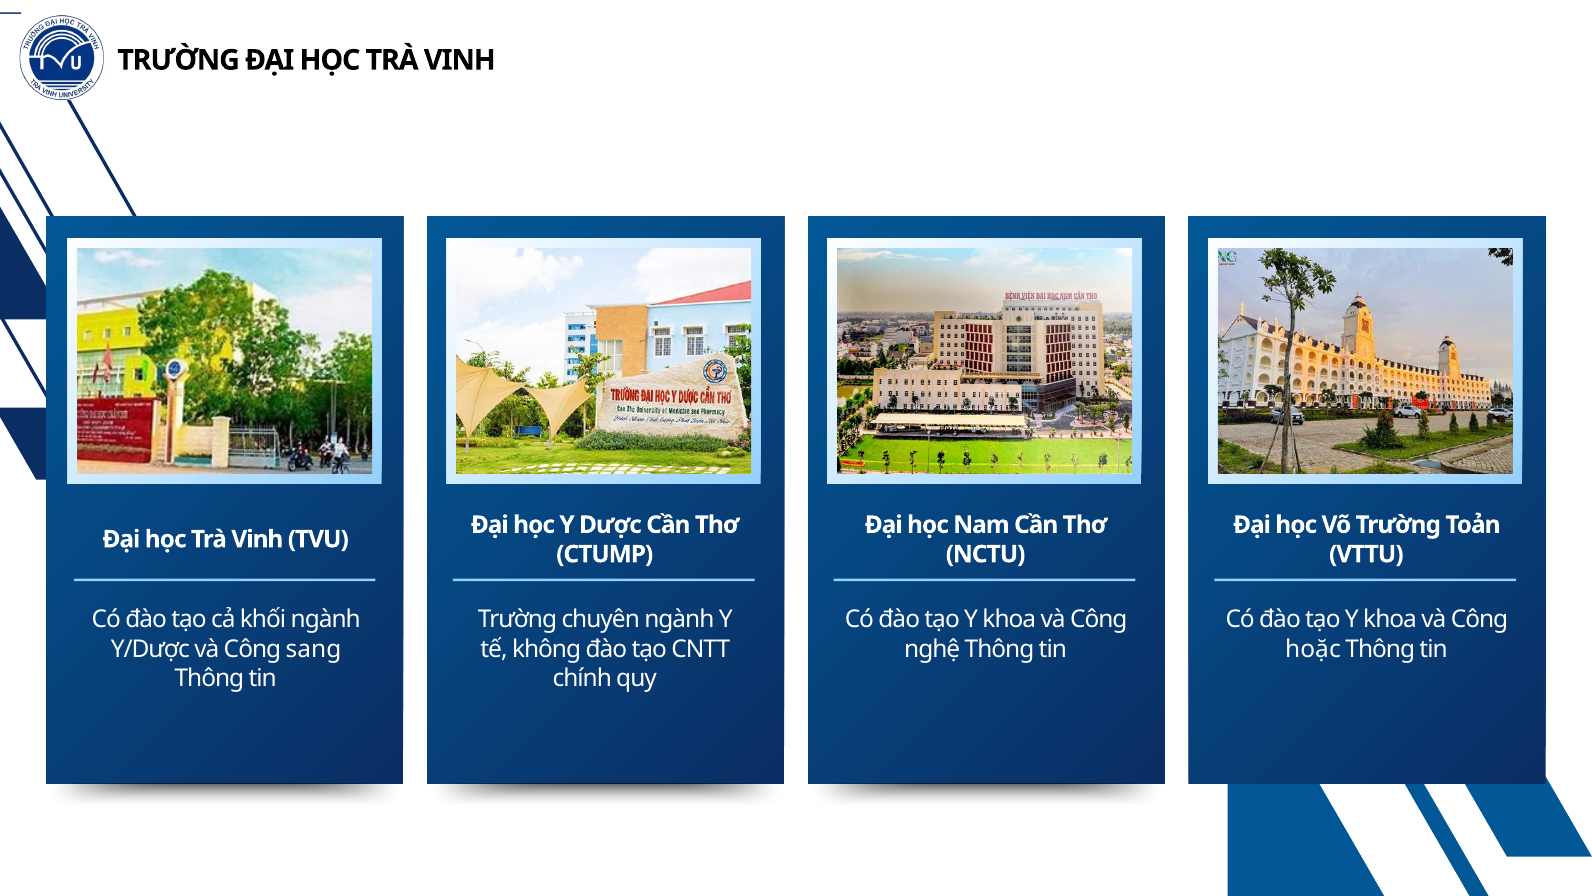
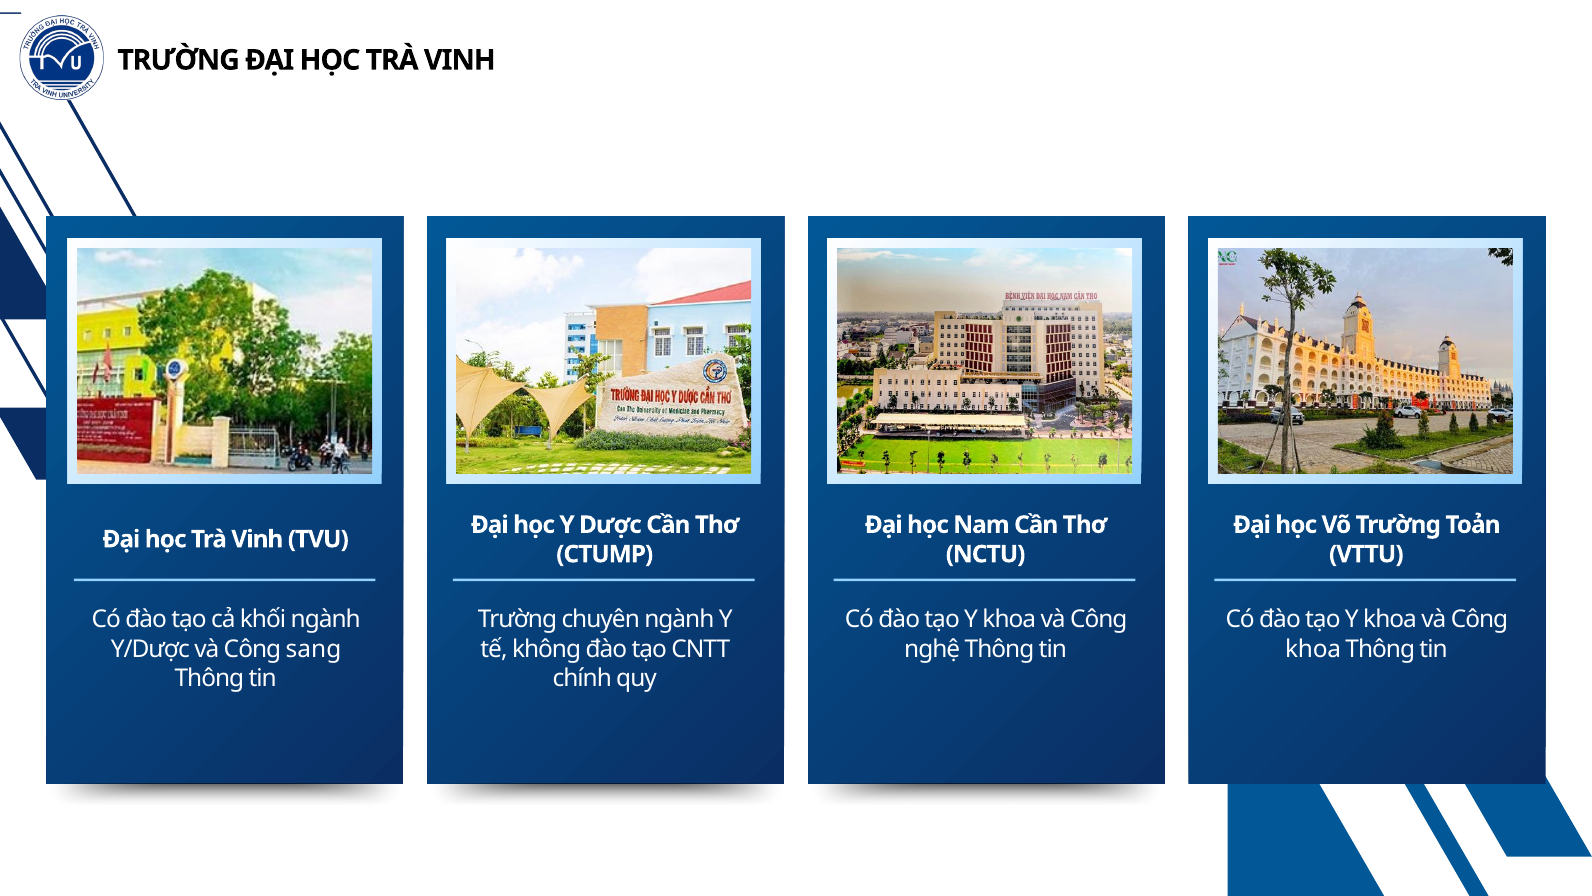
hoặc at (1313, 649): hoặc -> khoa
